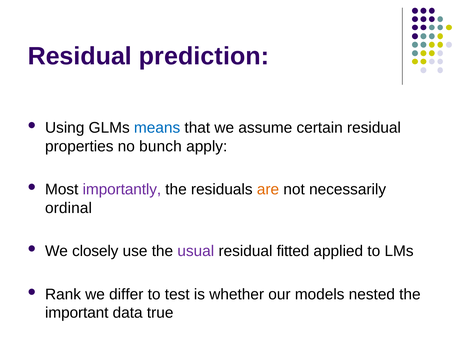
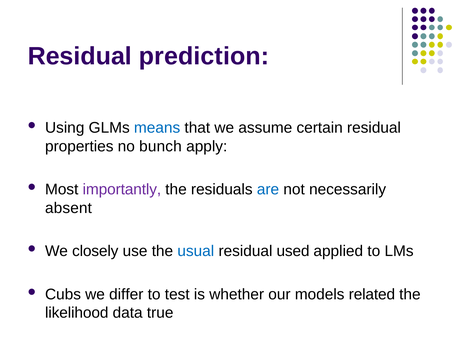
are colour: orange -> blue
ordinal: ordinal -> absent
usual colour: purple -> blue
fitted: fitted -> used
Rank: Rank -> Cubs
nested: nested -> related
important: important -> likelihood
